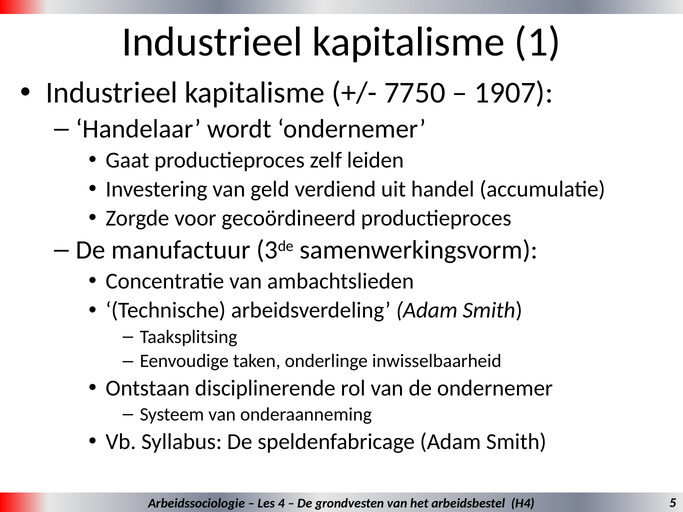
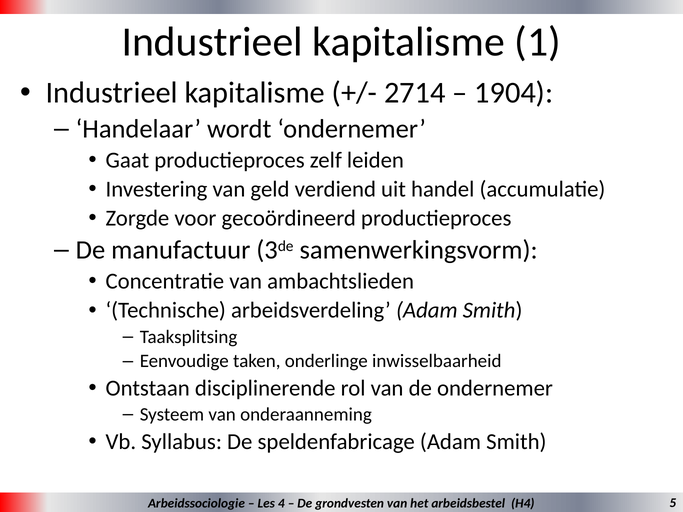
7750: 7750 -> 2714
1907: 1907 -> 1904
